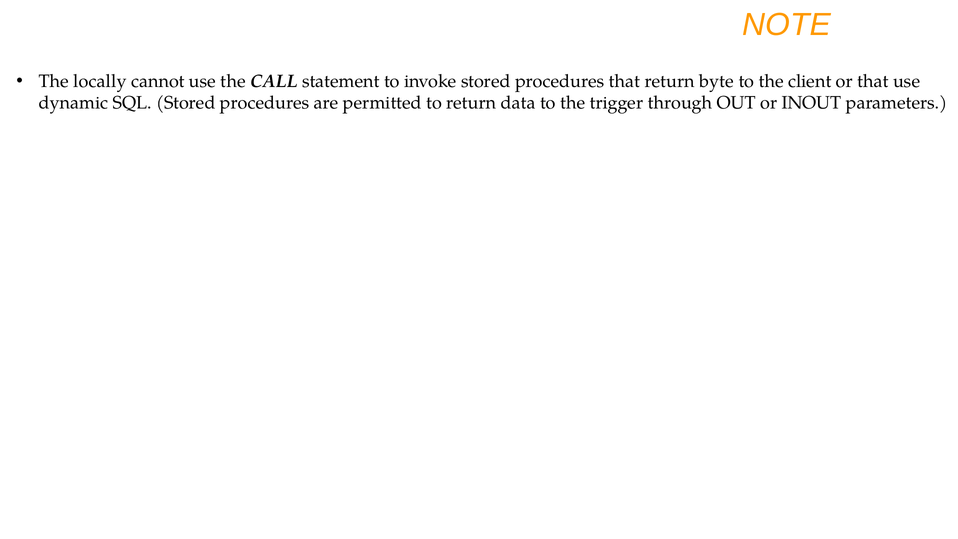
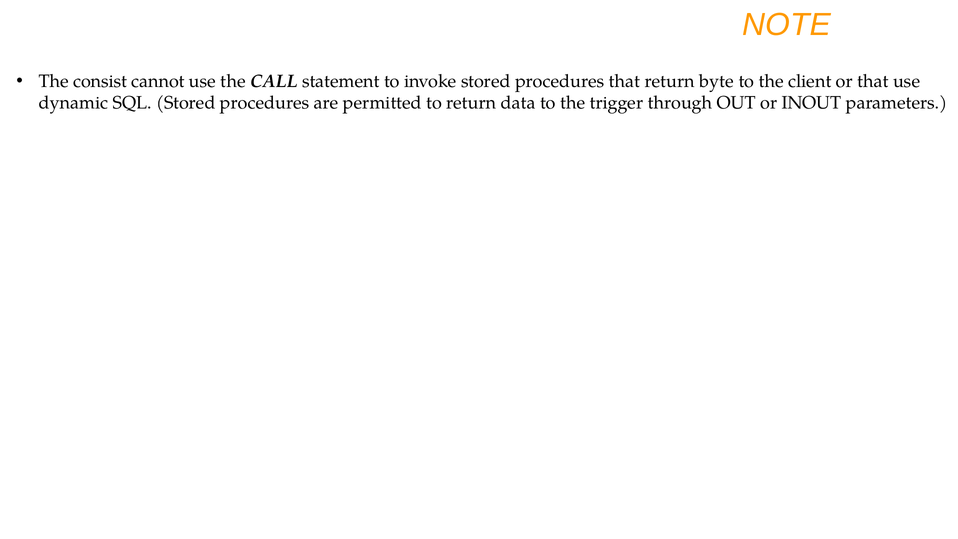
locally: locally -> consist
